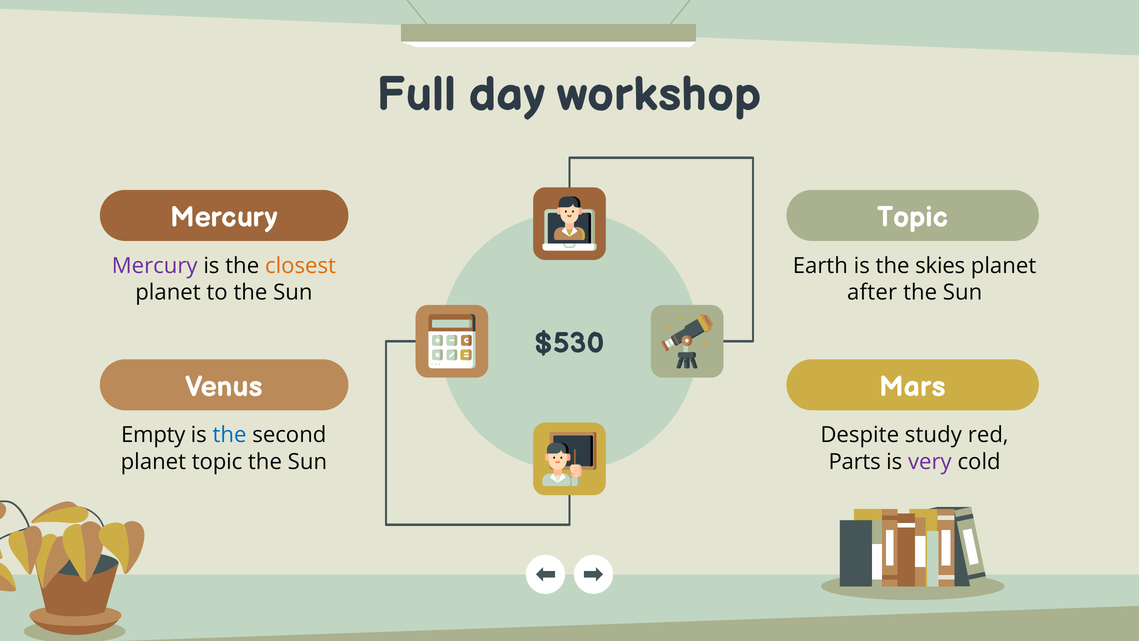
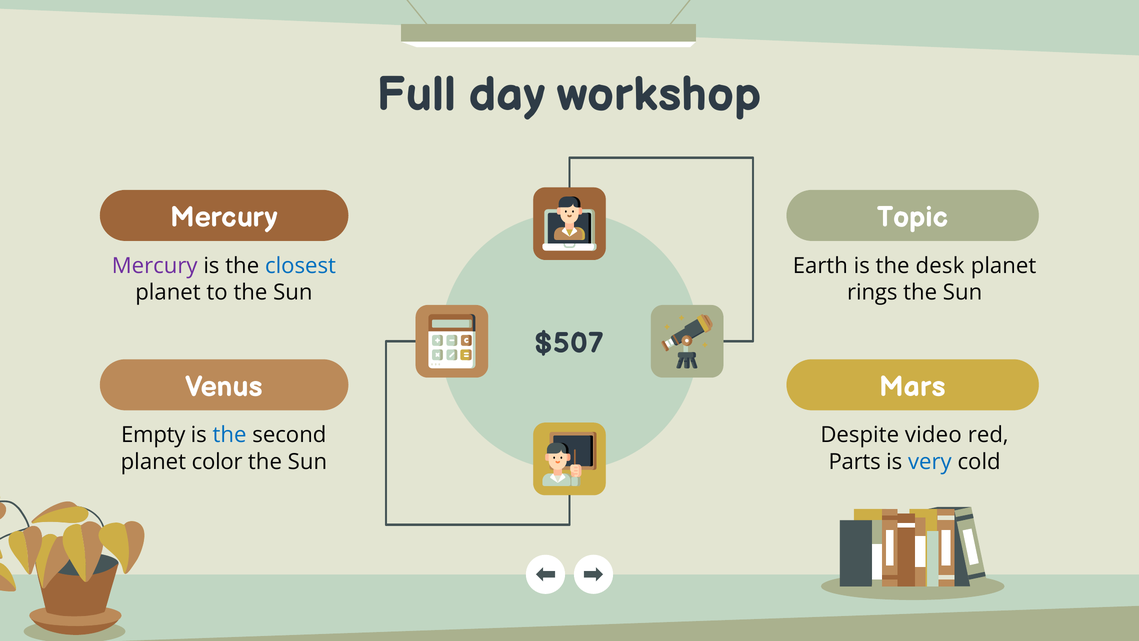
closest colour: orange -> blue
skies: skies -> desk
after: after -> rings
$530: $530 -> $507
study: study -> video
planet topic: topic -> color
very colour: purple -> blue
